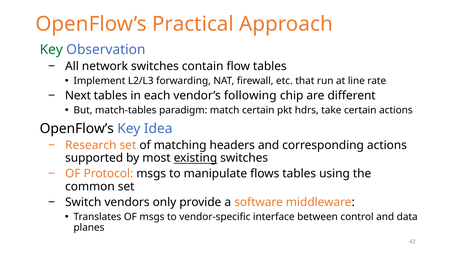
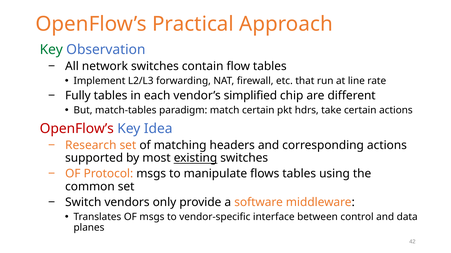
Next: Next -> Fully
following: following -> simplified
OpenFlow’s at (77, 129) colour: black -> red
